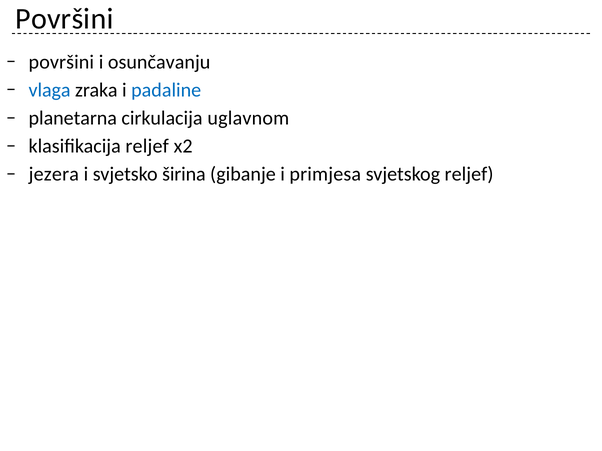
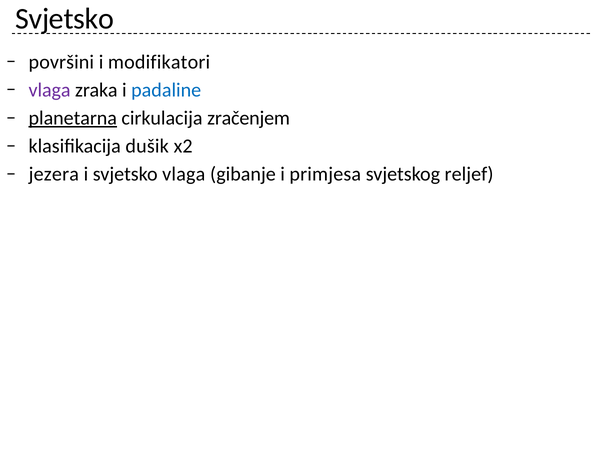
Površini at (64, 19): Površini -> Svjetsko
osunčavanju: osunčavanju -> modifikatori
vlaga at (50, 90) colour: blue -> purple
planetarna underline: none -> present
uglavnom: uglavnom -> zračenjem
klasifikacija reljef: reljef -> dušik
svjetsko širina: širina -> vlaga
